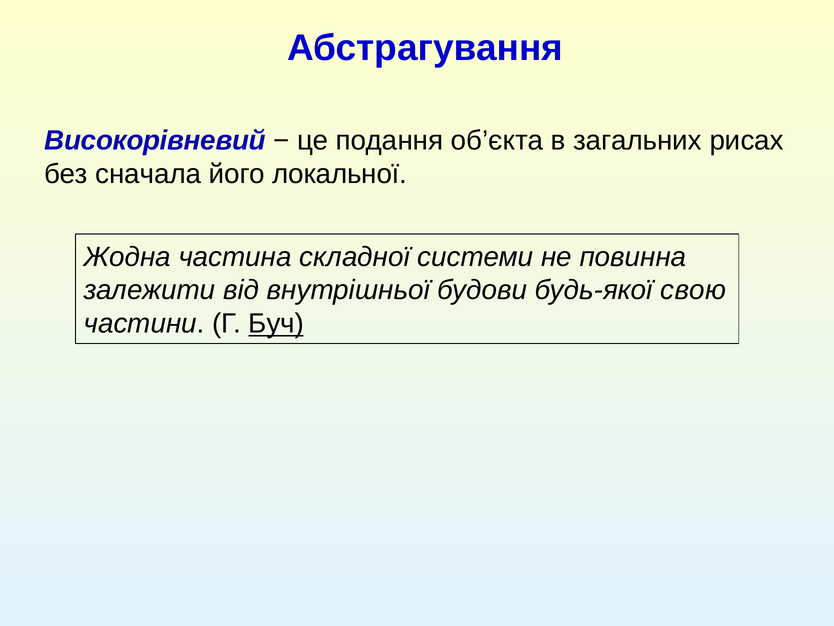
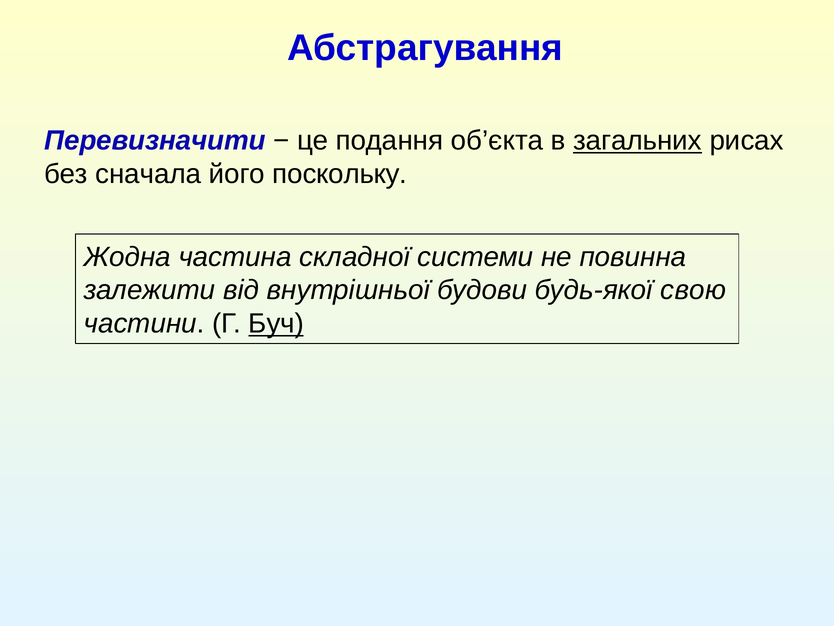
Високорівневий: Високорівневий -> Перевизначити
загальних underline: none -> present
локальної: локальної -> поскольку
